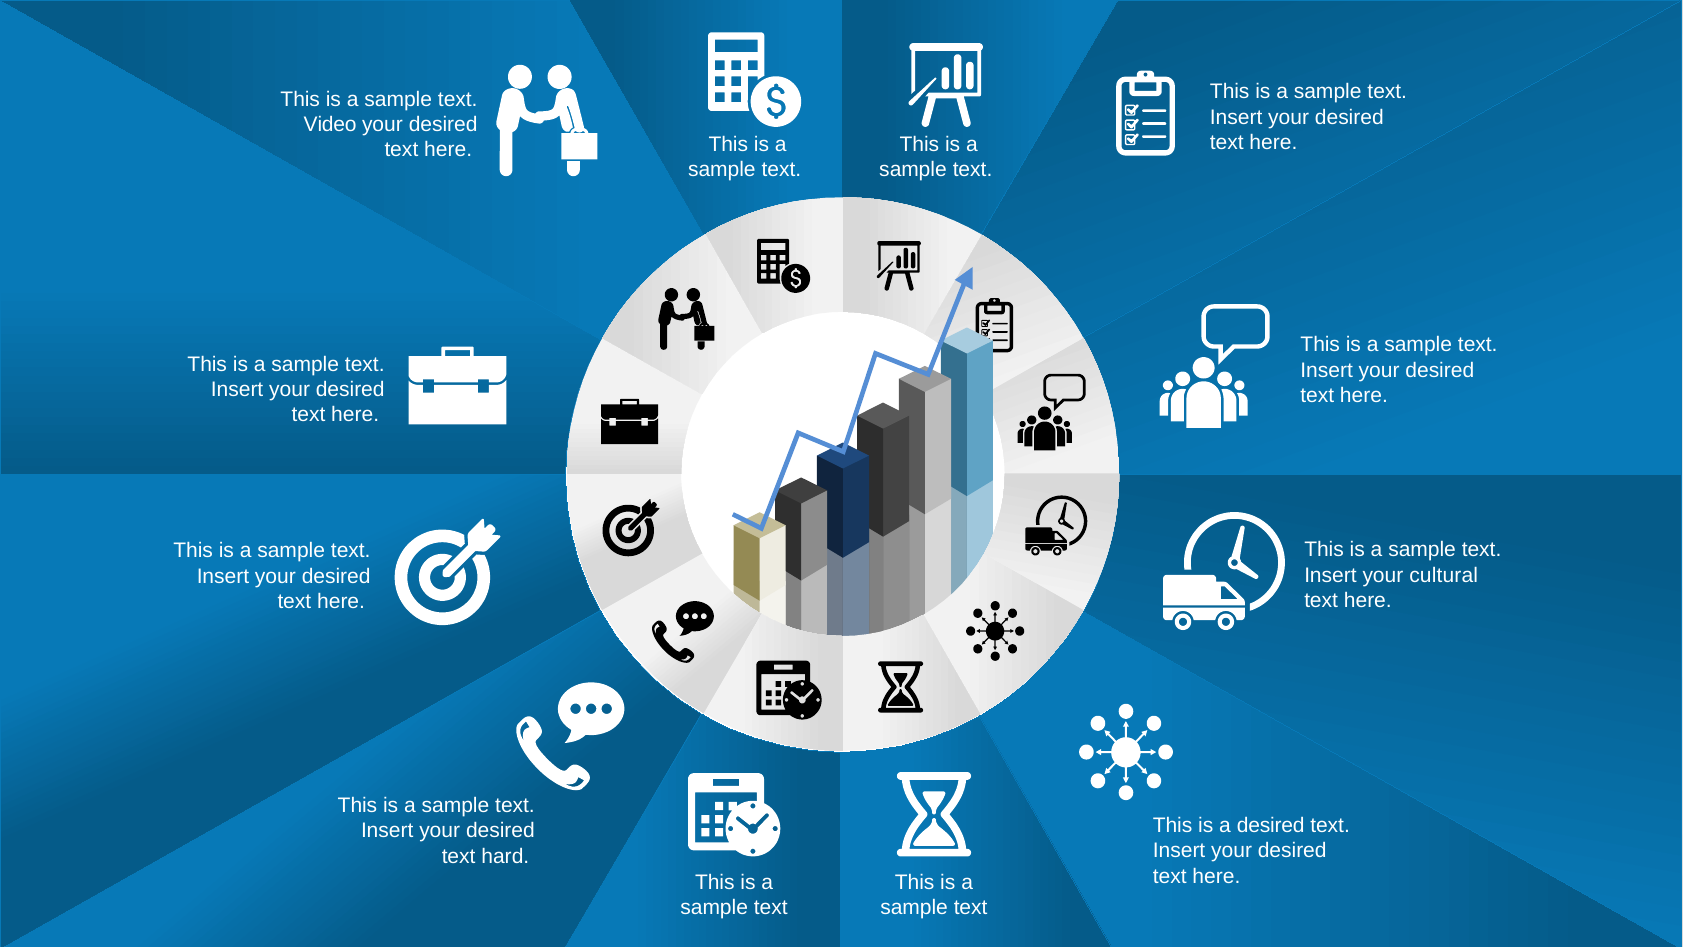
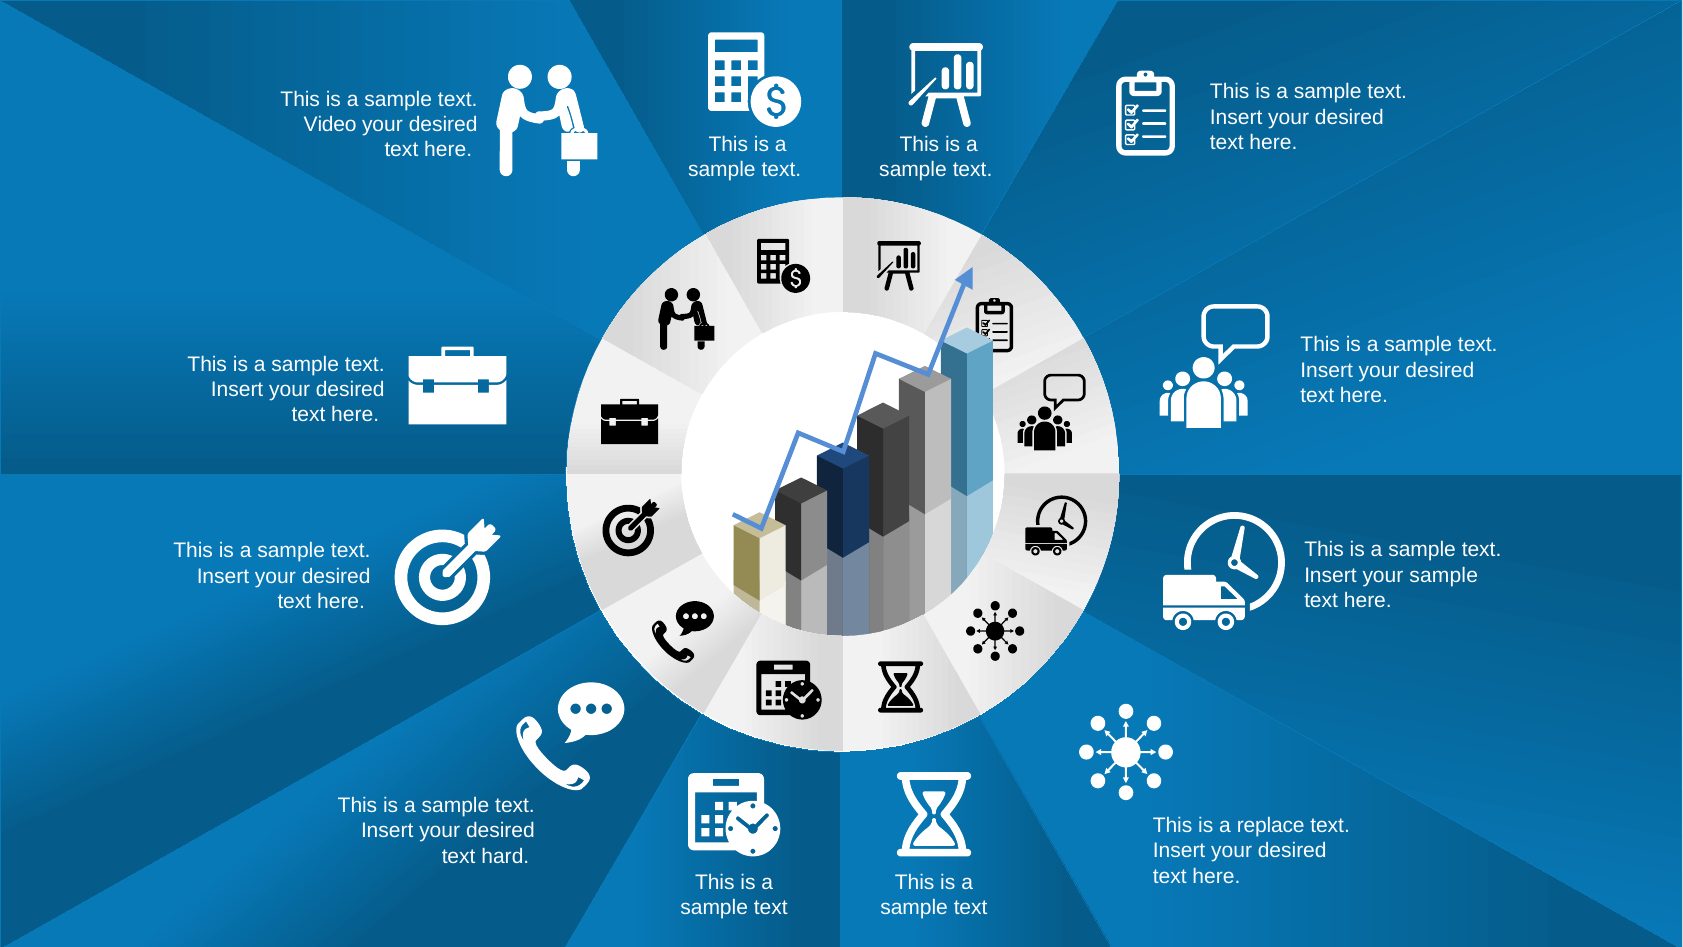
your cultural: cultural -> sample
a desired: desired -> replace
